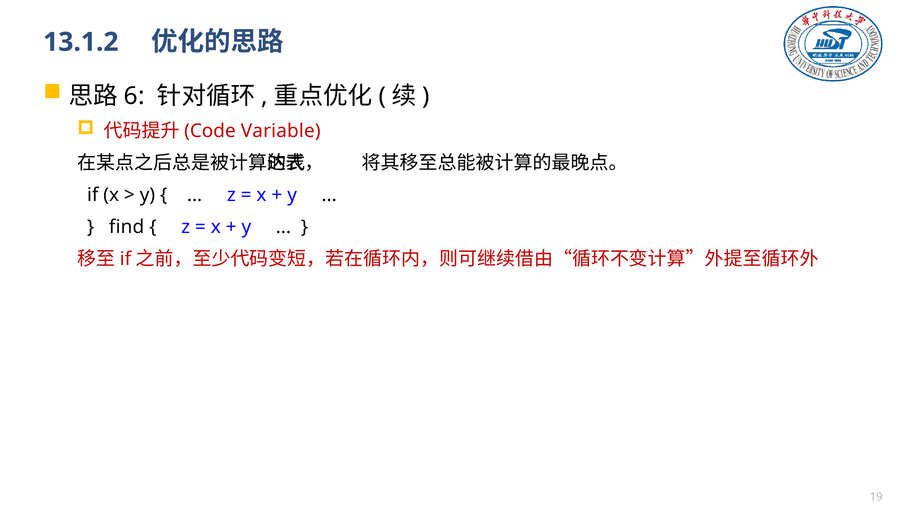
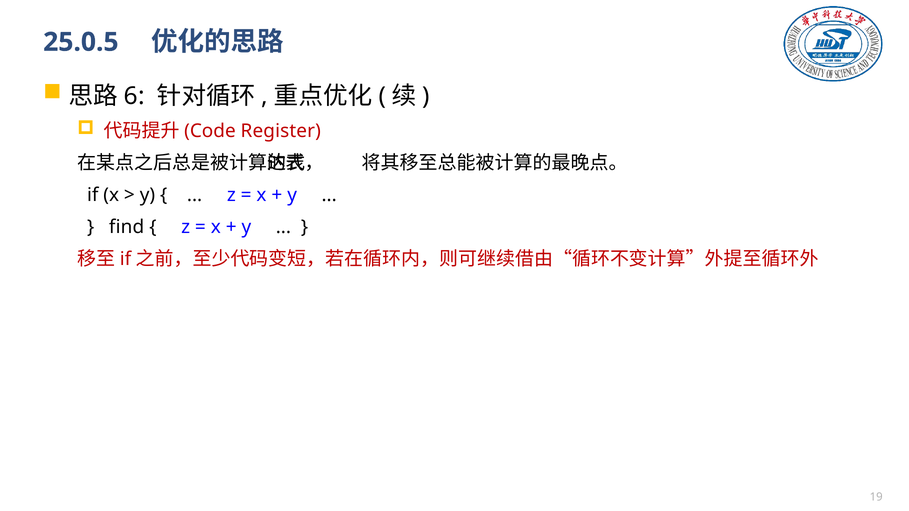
13.1.2: 13.1.2 -> 25.0.5
Variable: Variable -> Register
